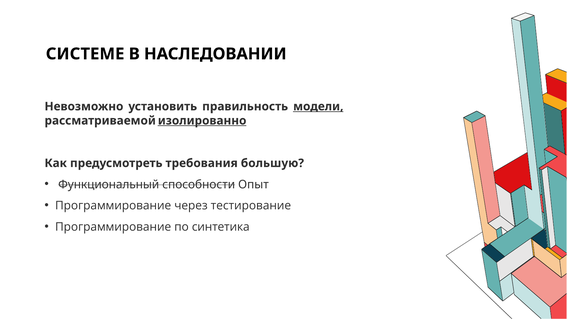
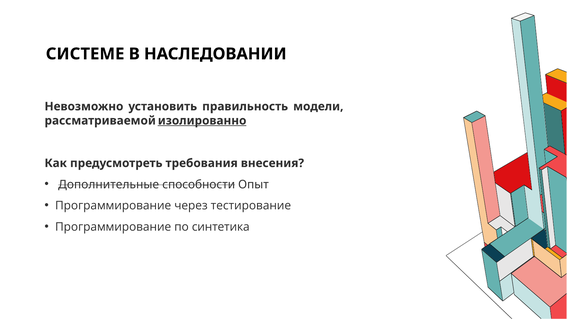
модели underline: present -> none
большую: большую -> внесения
Функциональный: Функциональный -> Дополнительные
